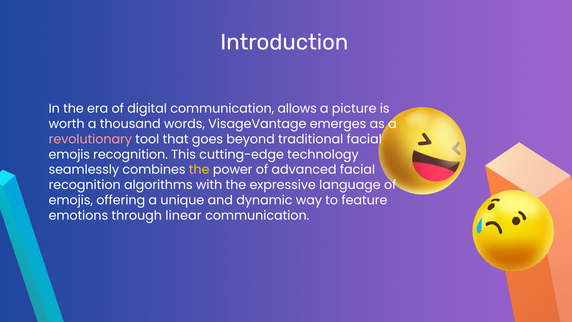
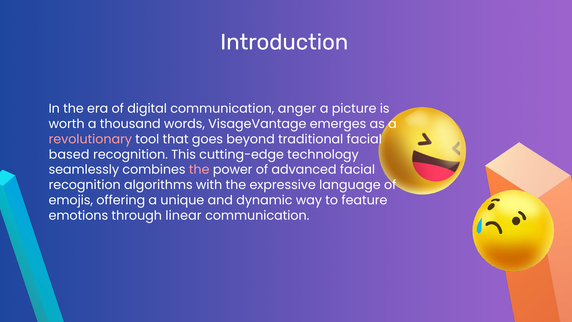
allows: allows -> anger
emojis at (69, 154): emojis -> based
the at (199, 170) colour: yellow -> pink
